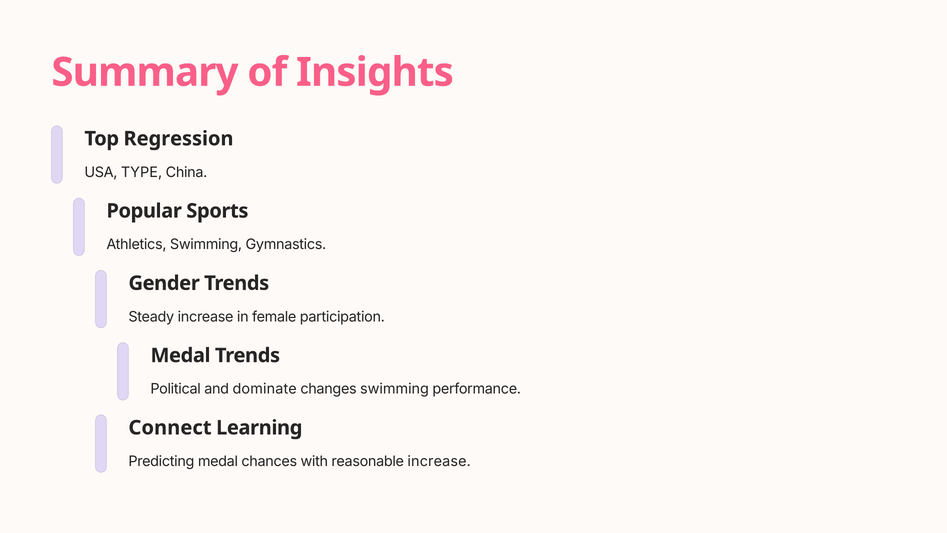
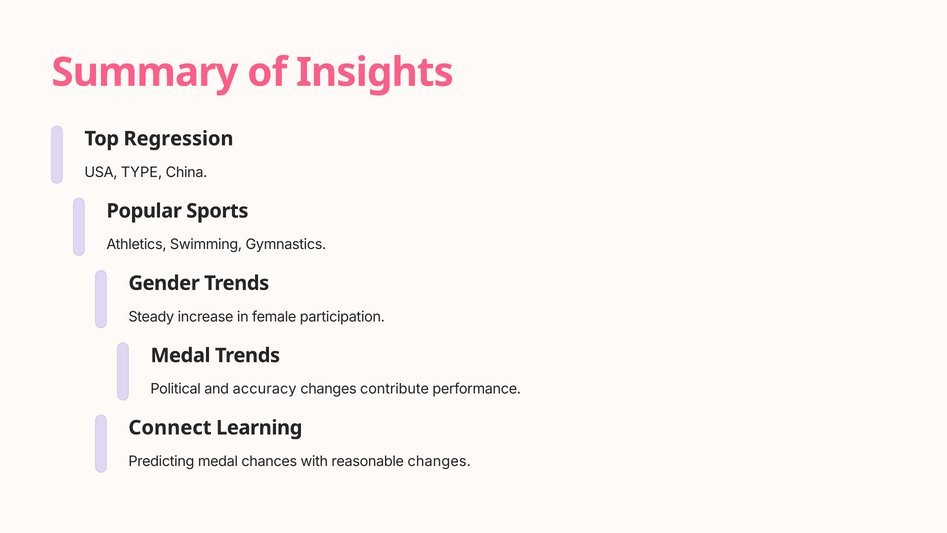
dominate: dominate -> accuracy
changes swimming: swimming -> contribute
reasonable increase: increase -> changes
